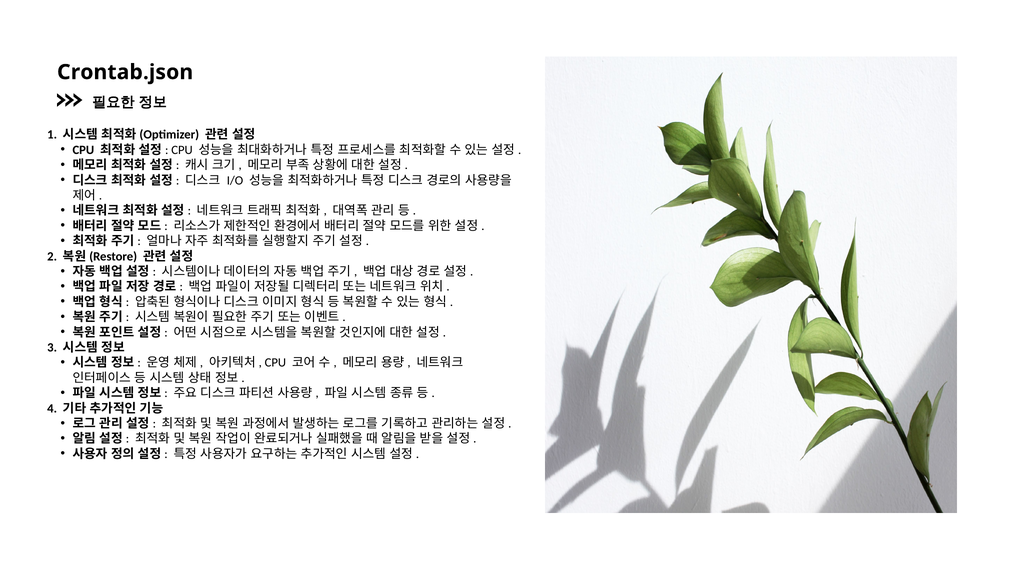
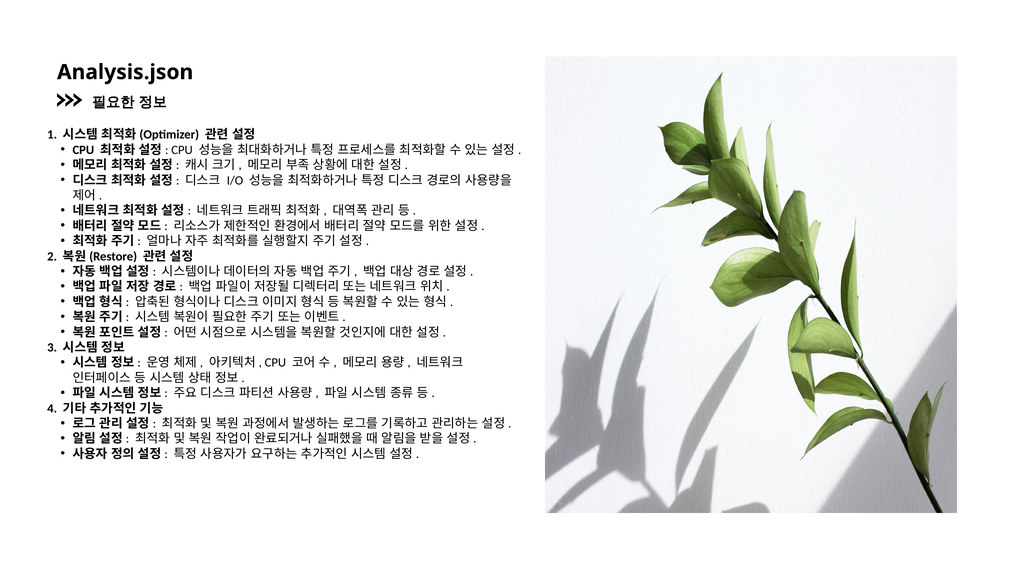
Crontab.json: Crontab.json -> Analysis.json
